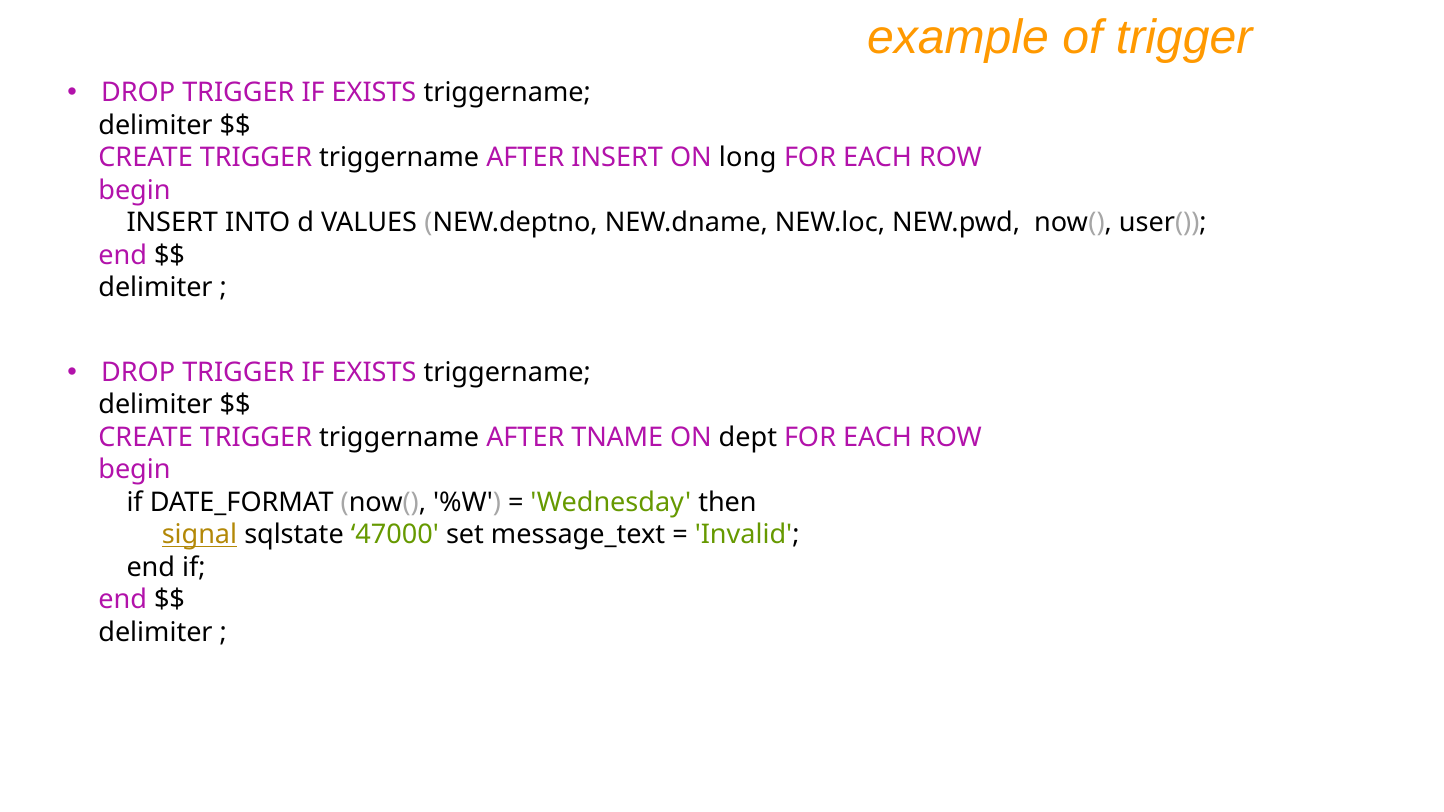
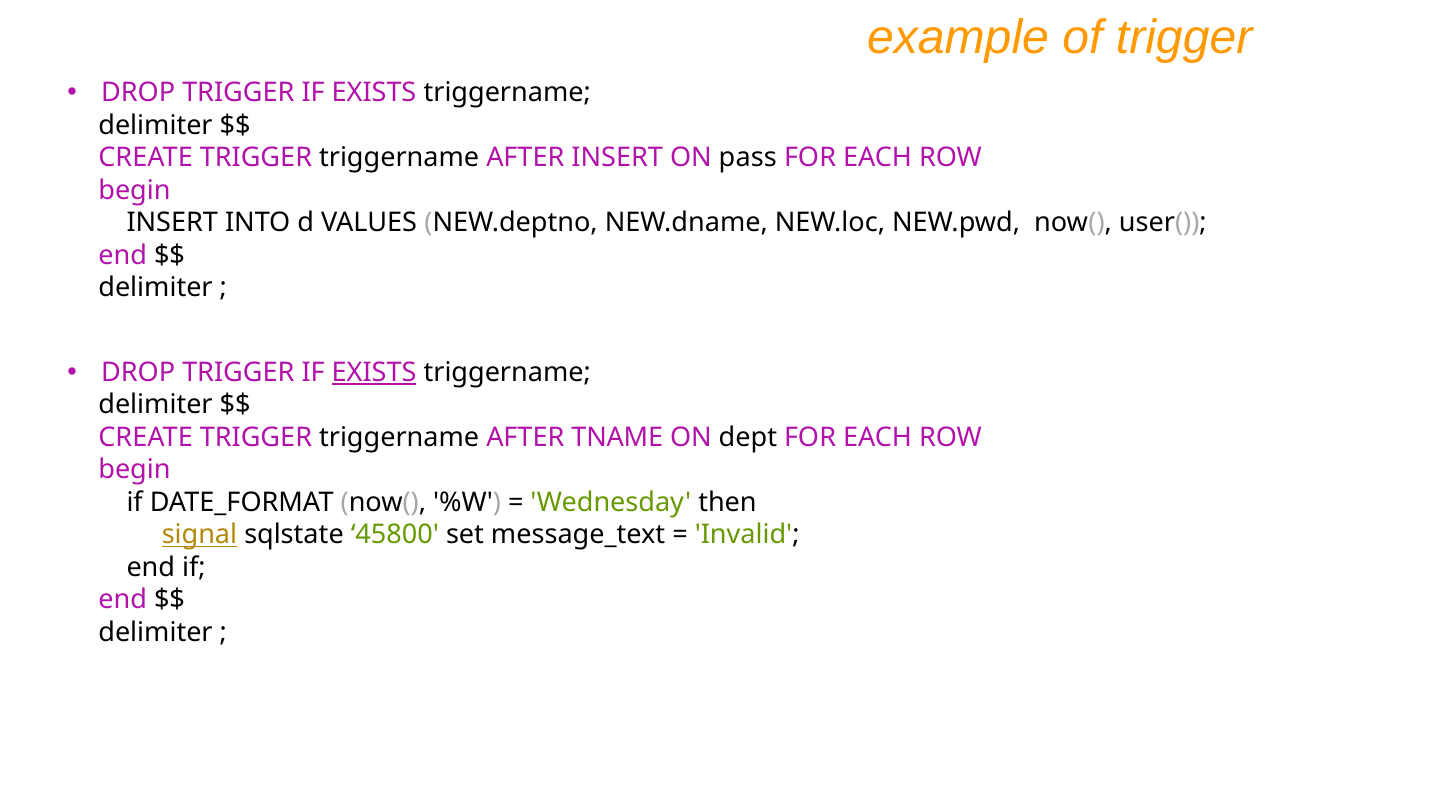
long: long -> pass
EXISTS at (374, 373) underline: none -> present
47000: 47000 -> 45800
